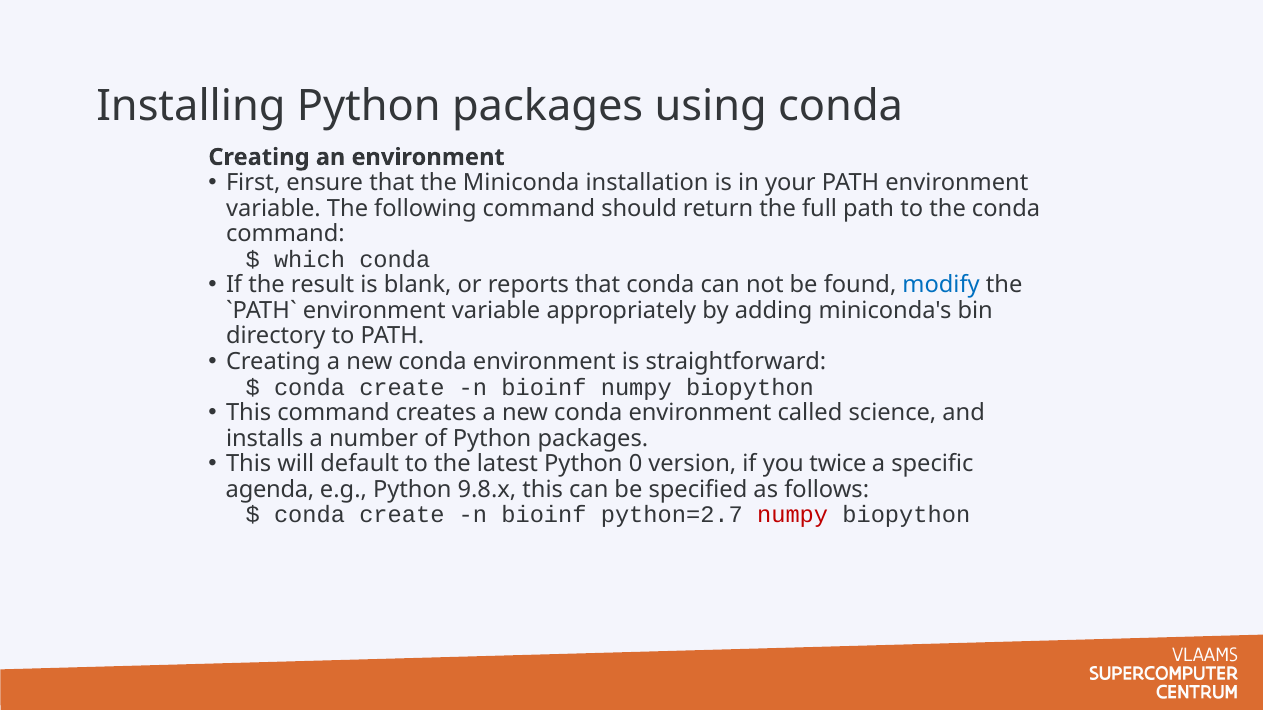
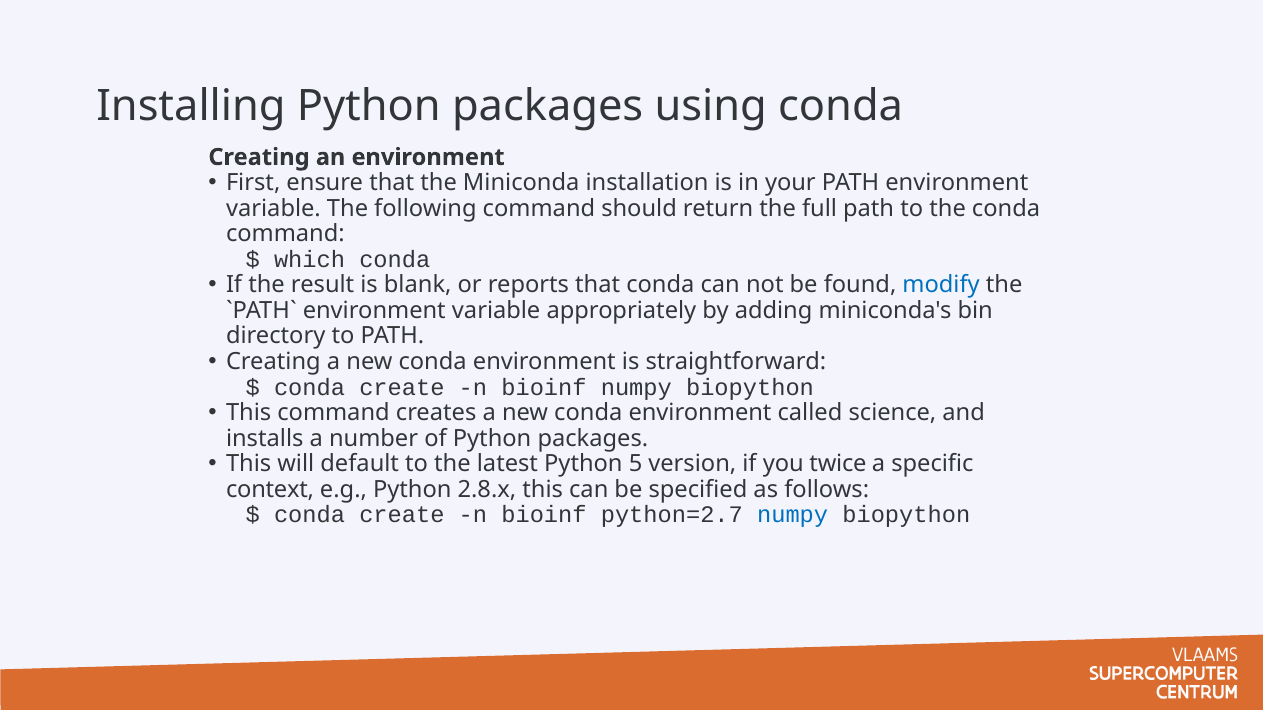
0: 0 -> 5
agenda: agenda -> context
9.8.x: 9.8.x -> 2.8.x
numpy at (793, 515) colour: red -> blue
